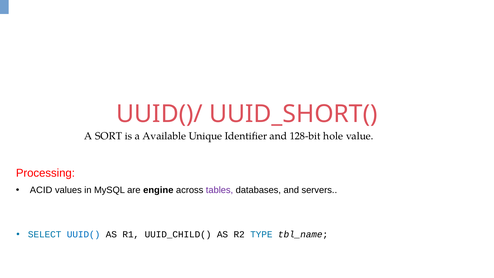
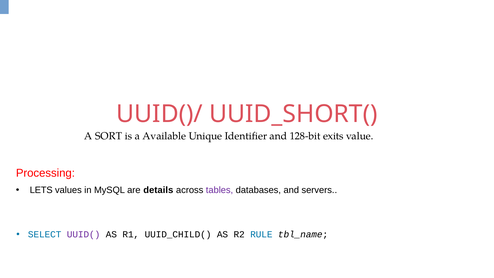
hole: hole -> exits
ACID: ACID -> LETS
engine: engine -> details
UUID( colour: blue -> purple
TYPE: TYPE -> RULE
